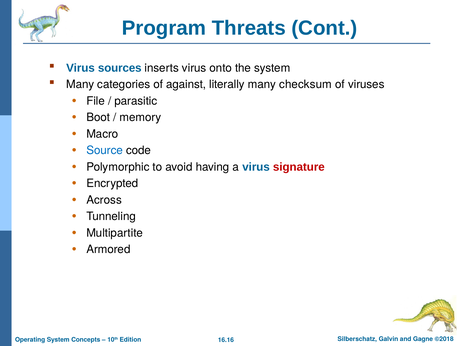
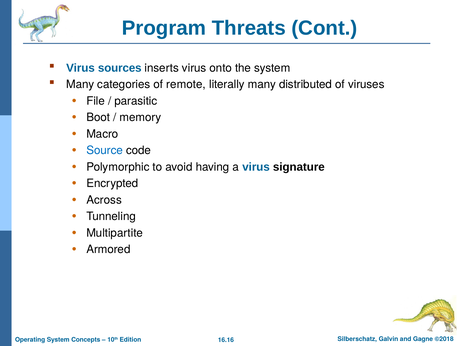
against: against -> remote
checksum: checksum -> distributed
signature colour: red -> black
